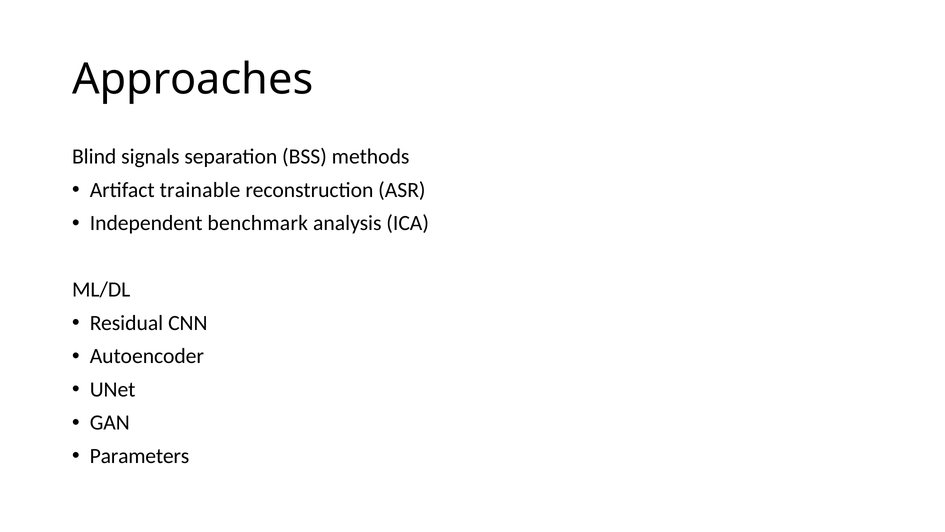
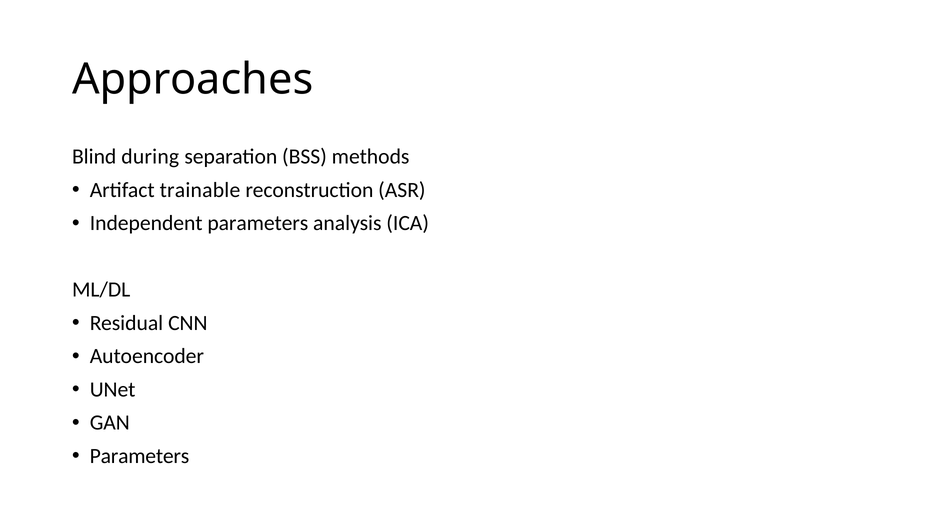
signals: signals -> during
Independent benchmark: benchmark -> parameters
